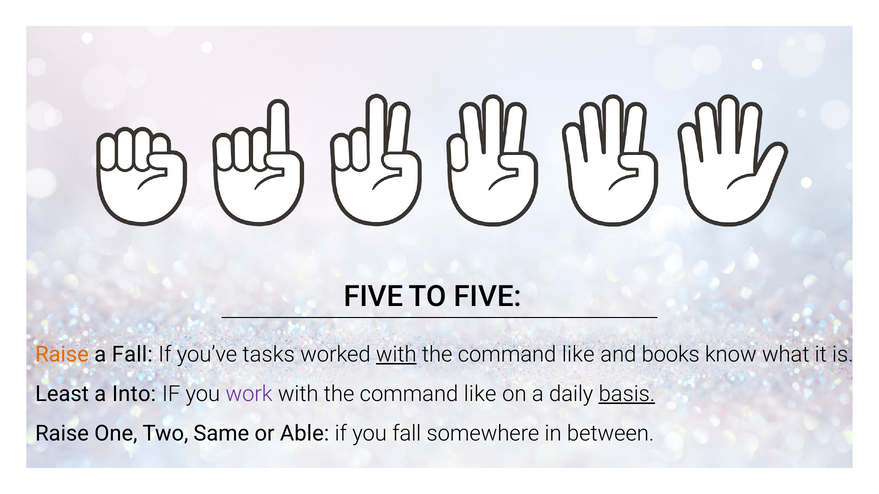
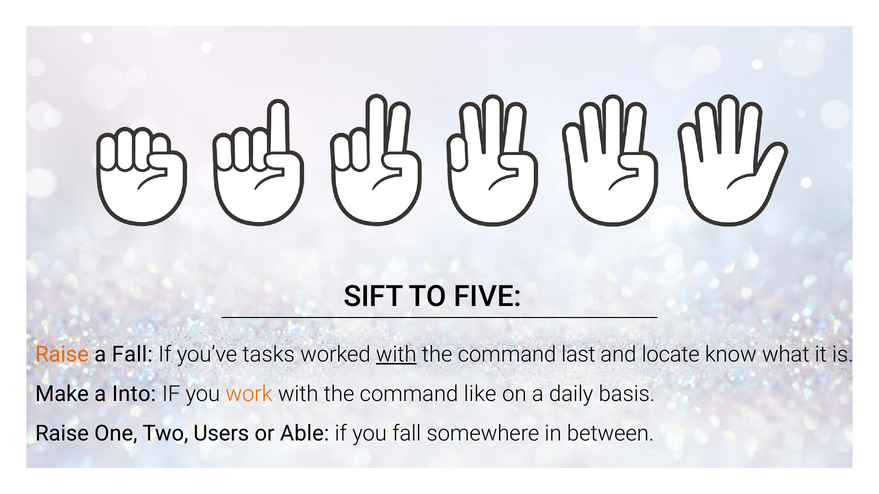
FIVE at (373, 297): FIVE -> SIFT
like at (578, 355): like -> last
books: books -> locate
Least: Least -> Make
work colour: purple -> orange
basis underline: present -> none
Same: Same -> Users
